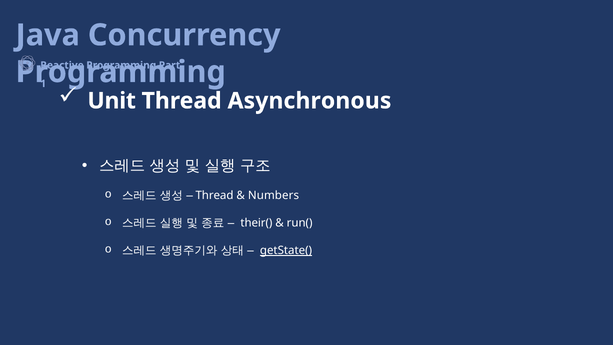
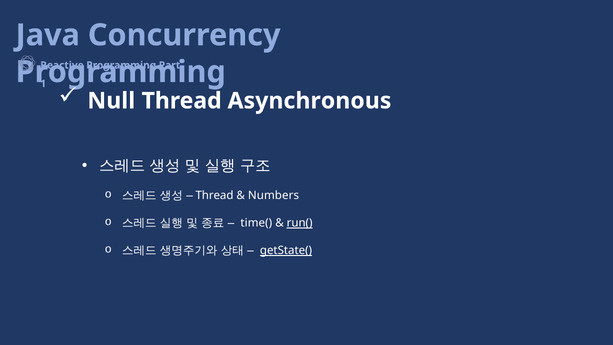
Unit: Unit -> Null
their(: their( -> time(
run( underline: none -> present
